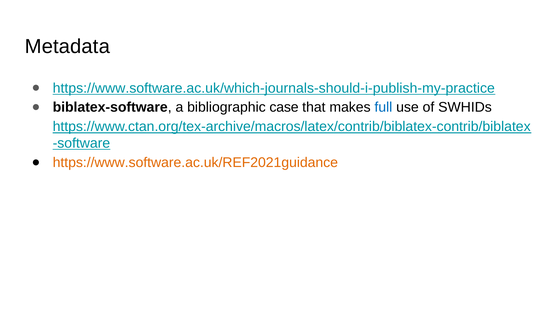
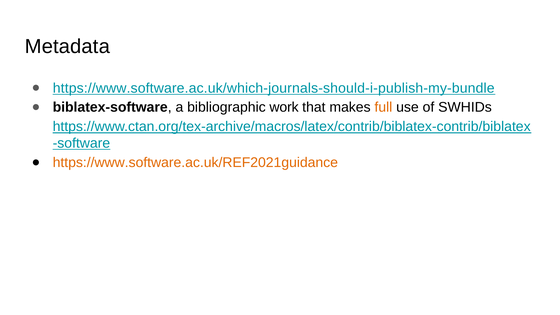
https://www.software.ac.uk/which-journals-should-i-publish-my-practice: https://www.software.ac.uk/which-journals-should-i-publish-my-practice -> https://www.software.ac.uk/which-journals-should-i-publish-my-bundle
case: case -> work
full colour: blue -> orange
